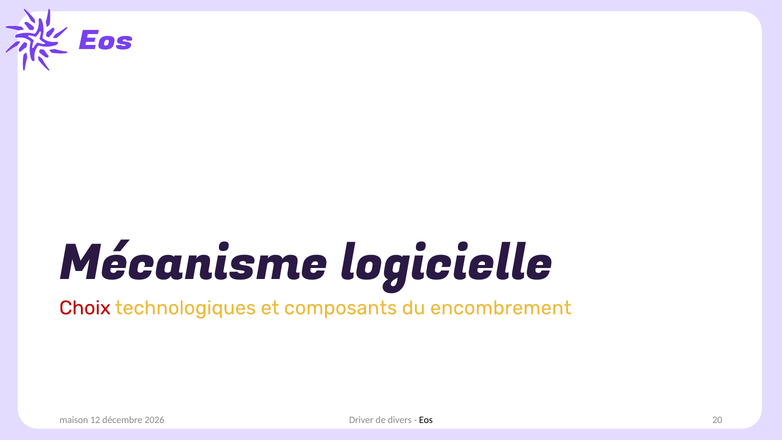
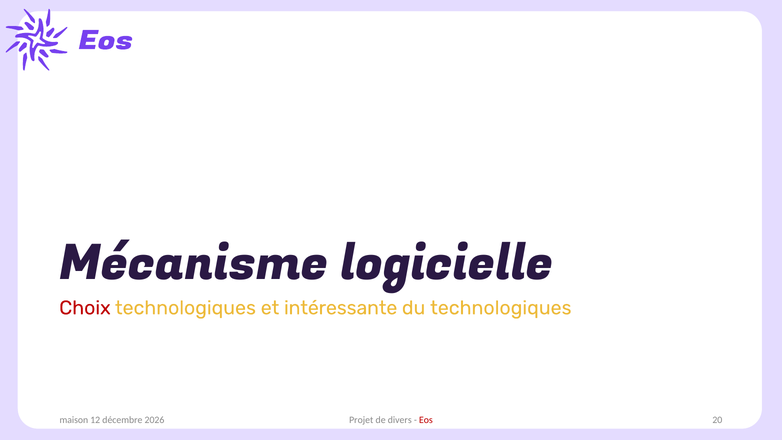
composants: composants -> intéressante
du encombrement: encombrement -> technologiques
Driver: Driver -> Projet
Eos colour: black -> red
